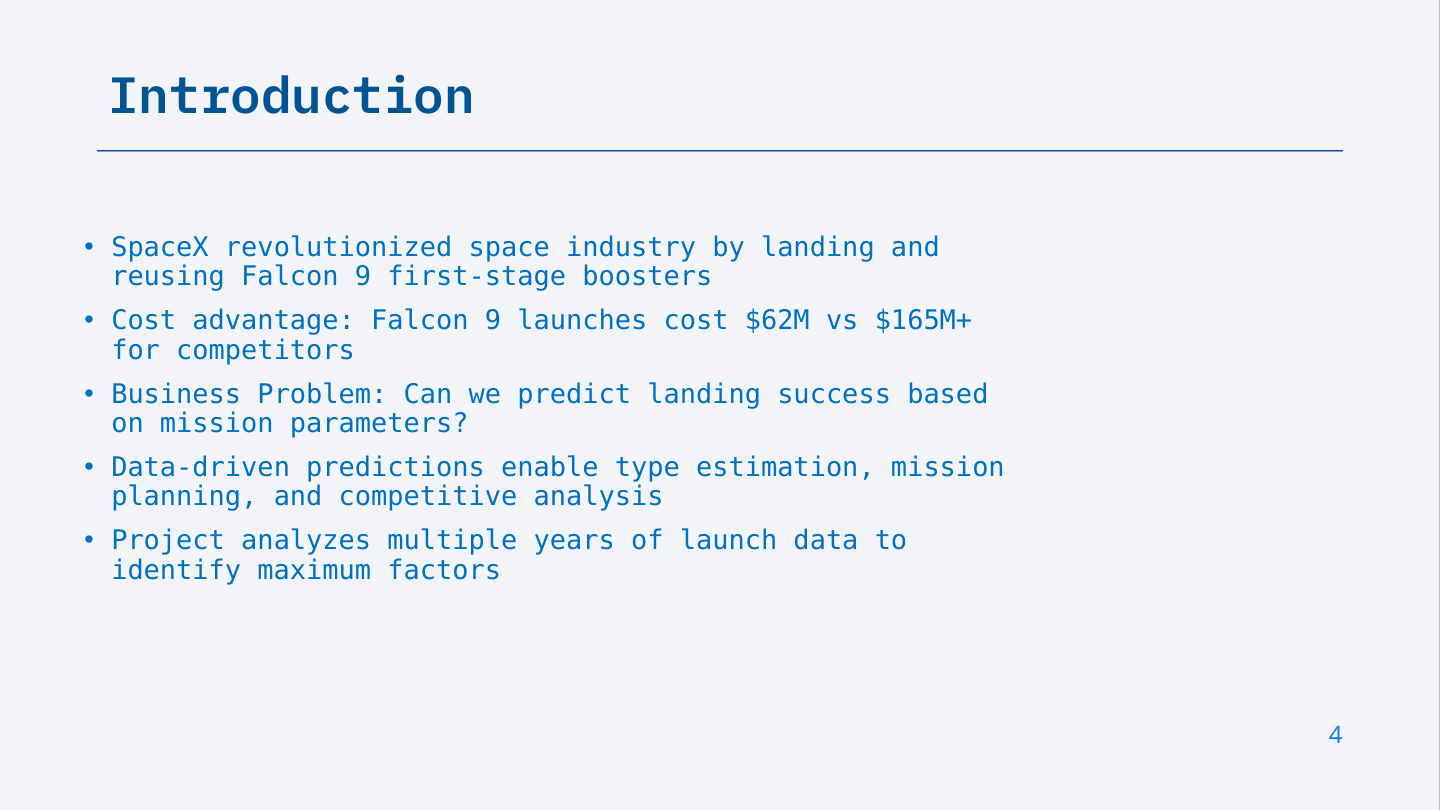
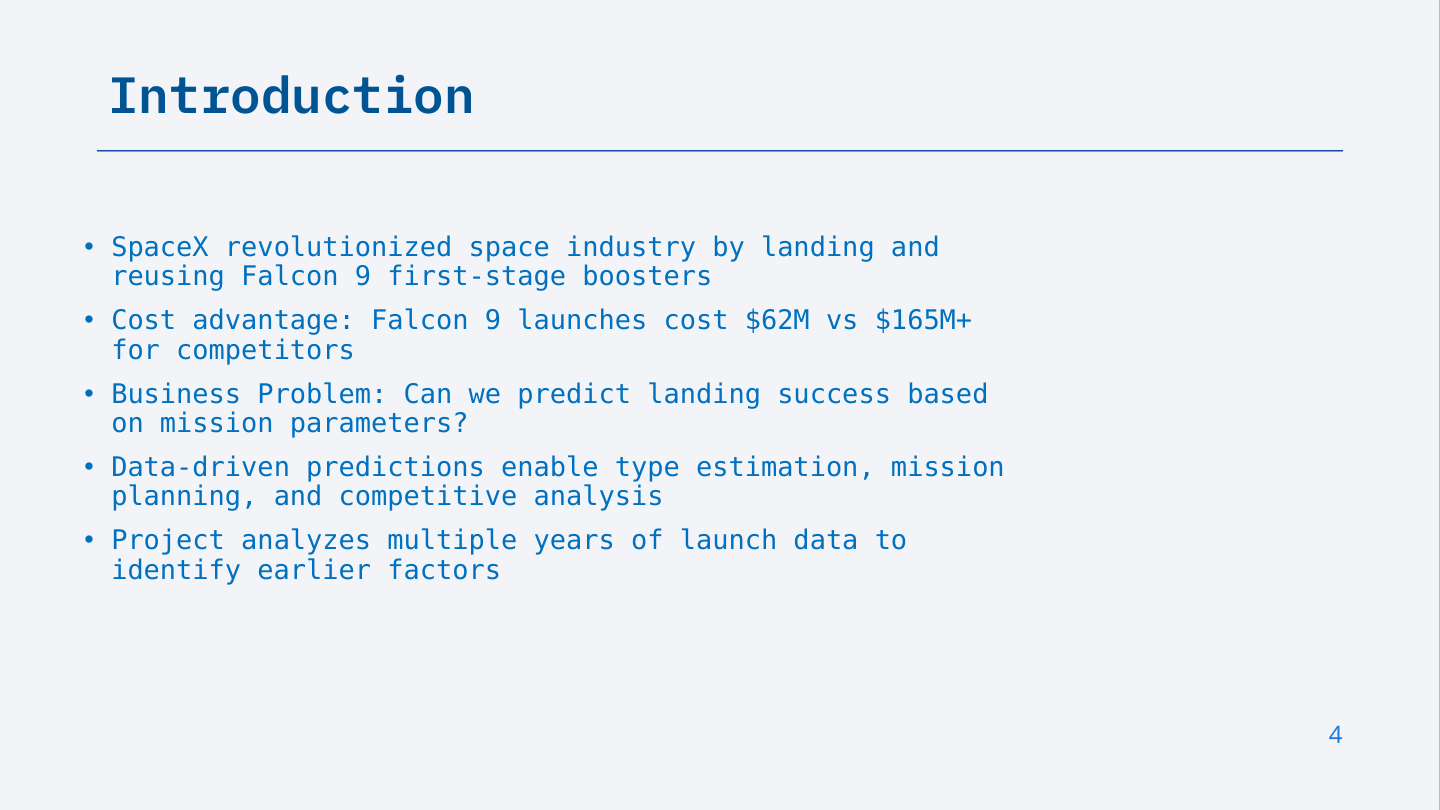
maximum: maximum -> earlier
